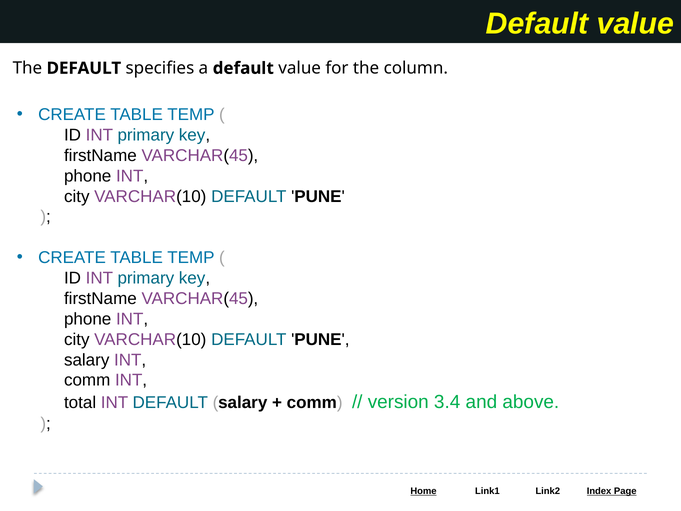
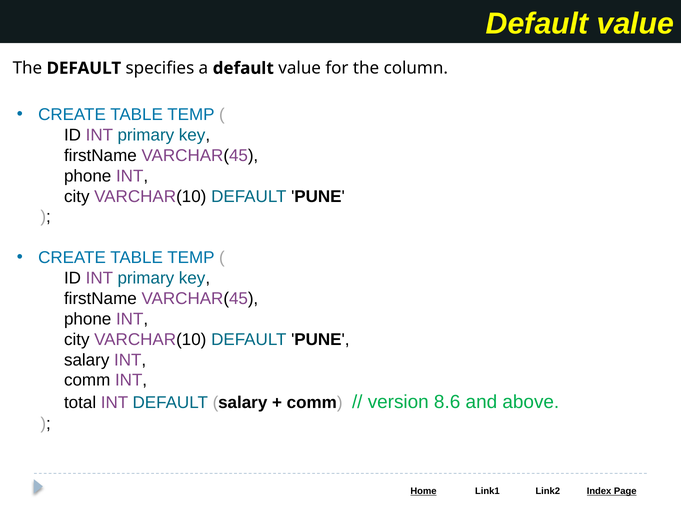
3.4: 3.4 -> 8.6
